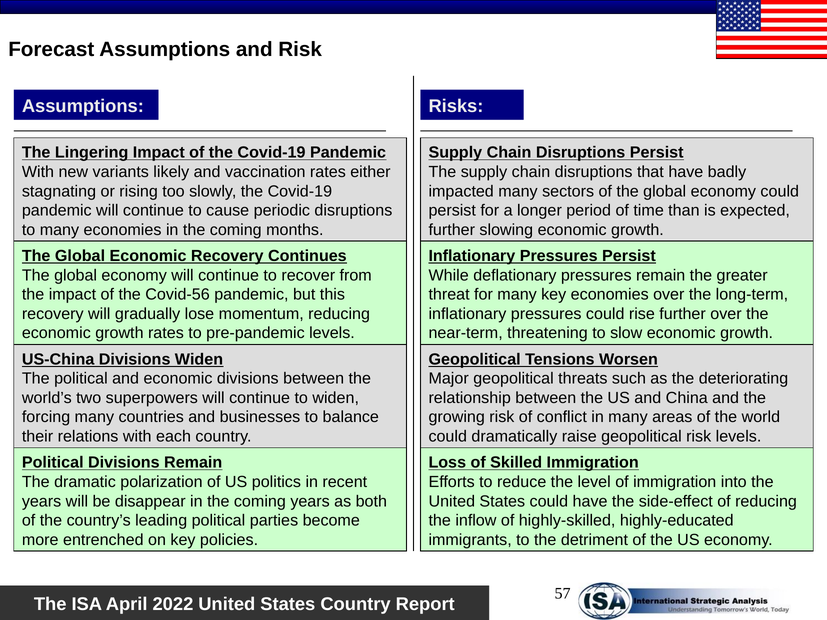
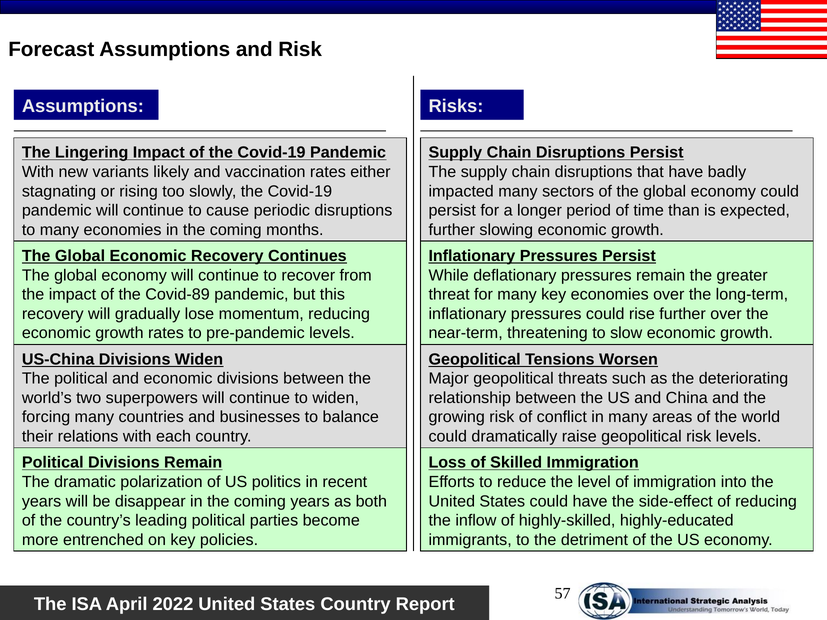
Covid-56: Covid-56 -> Covid-89
